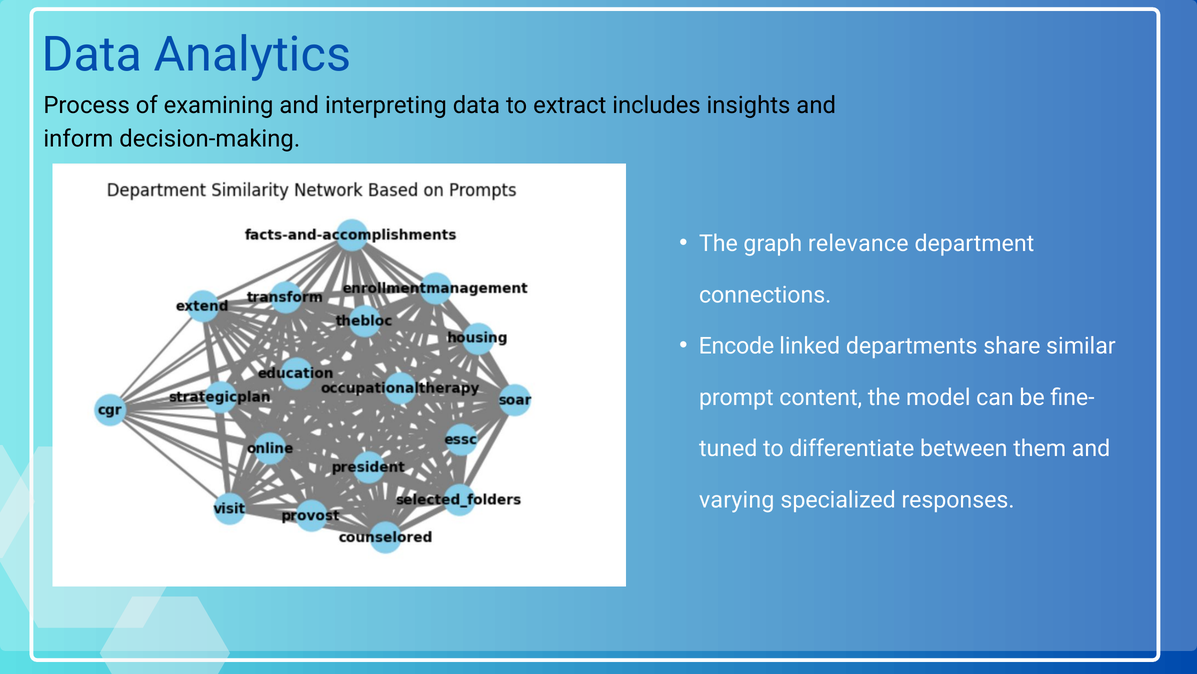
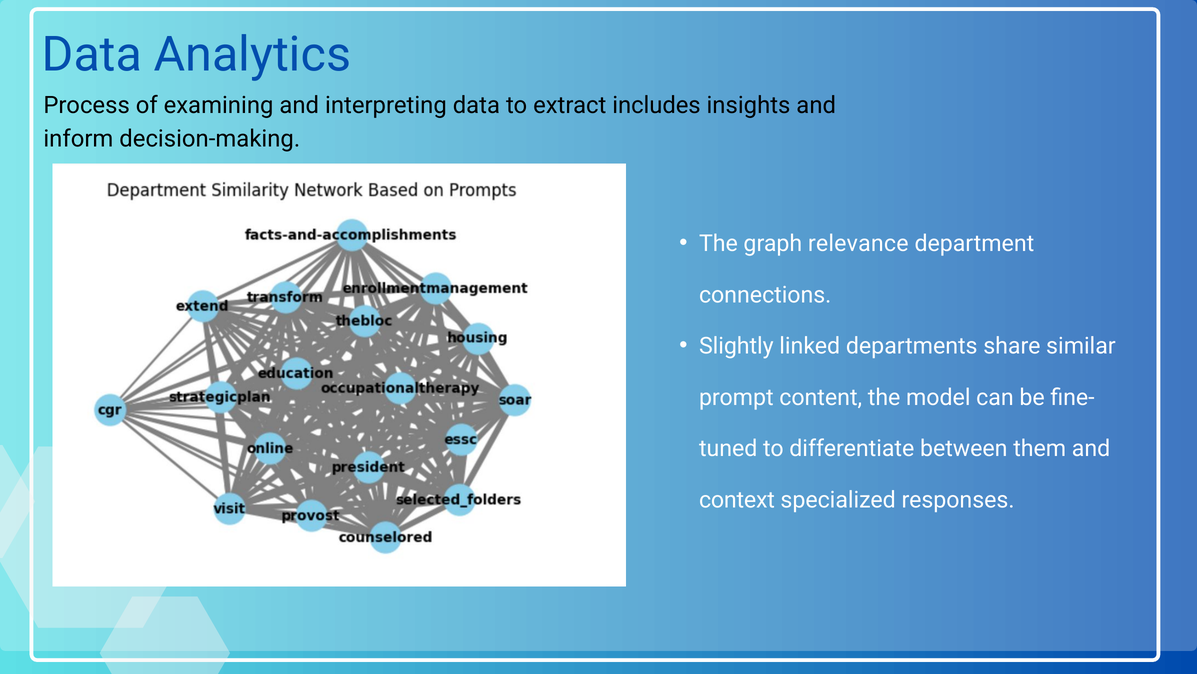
Encode: Encode -> Slightly
varying: varying -> context
